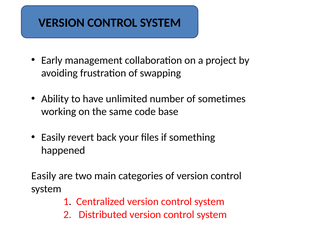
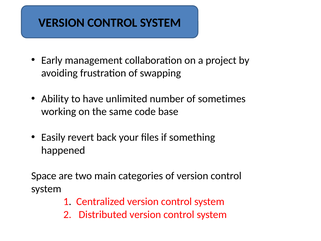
Easily at (44, 176): Easily -> Space
